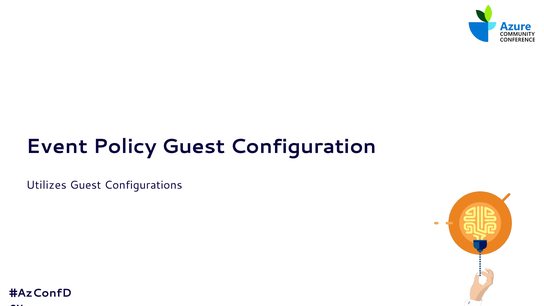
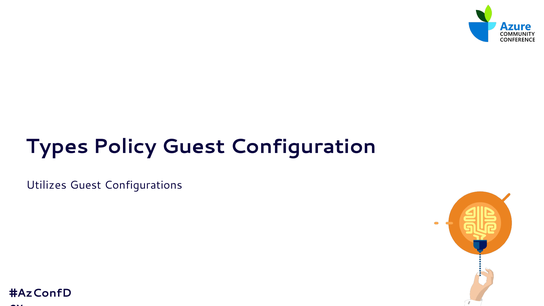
Event: Event -> Types
